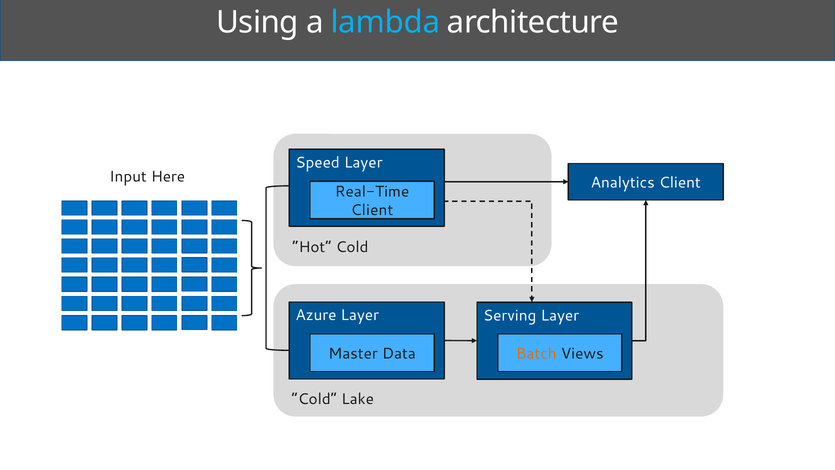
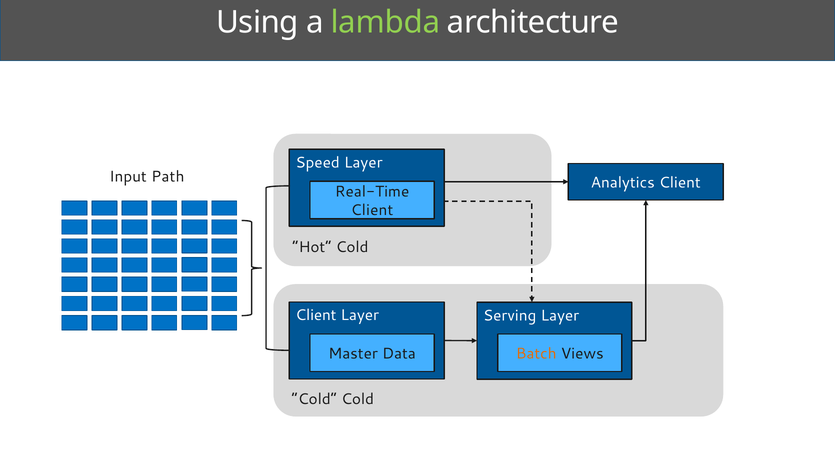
lambda colour: light blue -> light green
Here: Here -> Path
Azure at (316, 315): Azure -> Client
Cold Lake: Lake -> Cold
